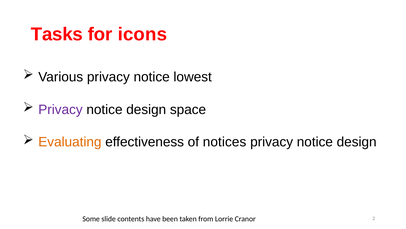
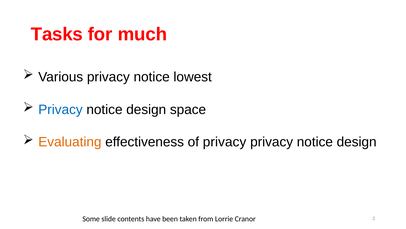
icons: icons -> much
Privacy at (60, 109) colour: purple -> blue
of notices: notices -> privacy
